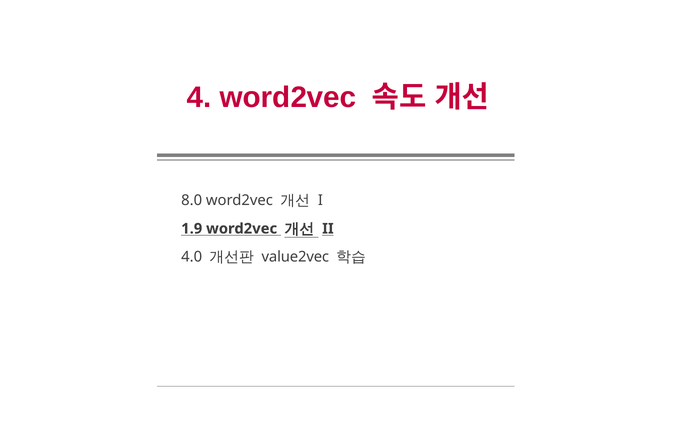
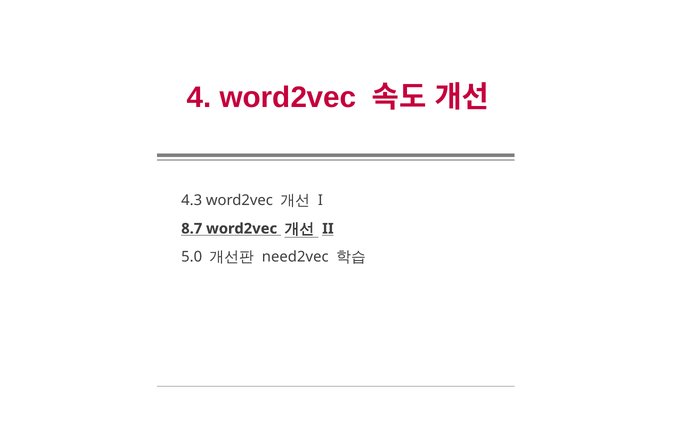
8.0: 8.0 -> 4.3
1.9: 1.9 -> 8.7
4.0: 4.0 -> 5.0
value2vec: value2vec -> need2vec
